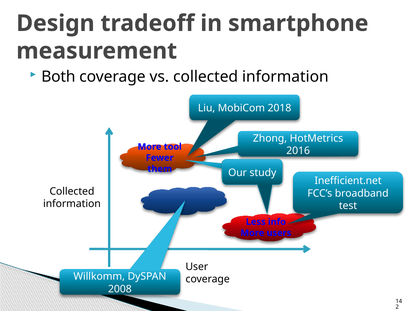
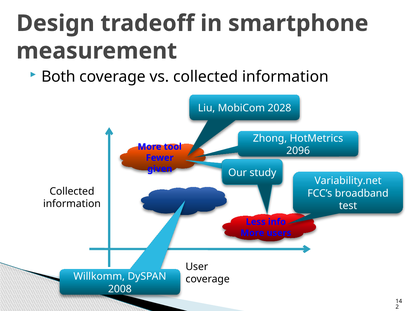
2018: 2018 -> 2028
2016: 2016 -> 2096
them: them -> given
Inefficient.net: Inefficient.net -> Variability.net
